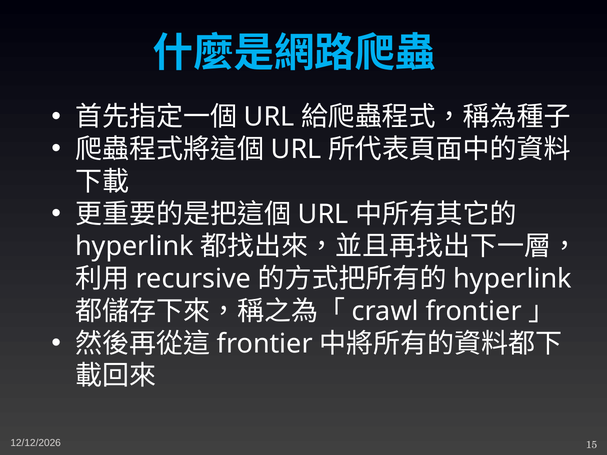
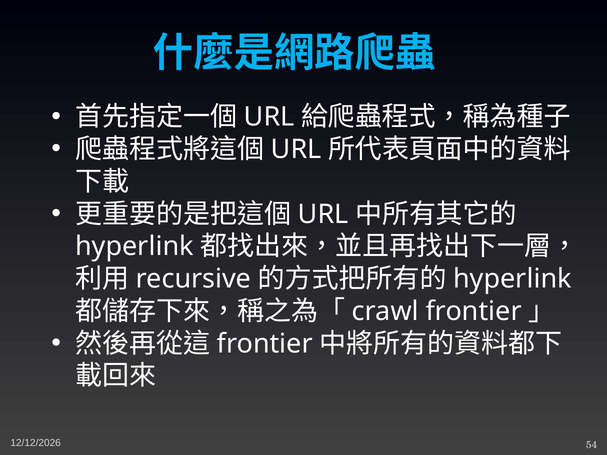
15: 15 -> 54
